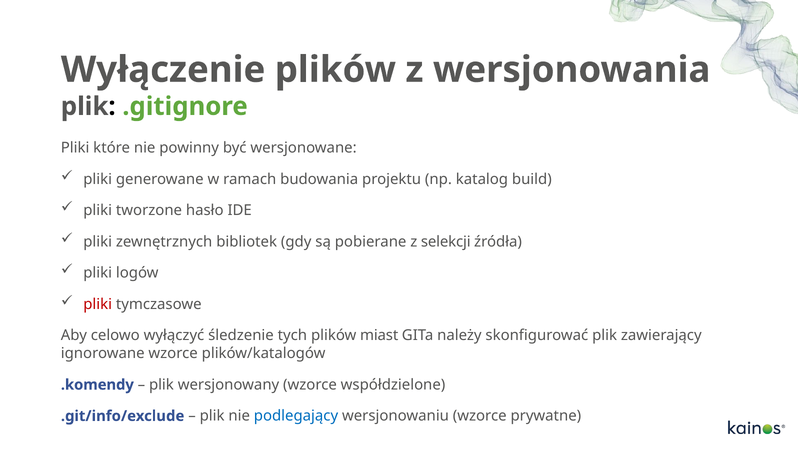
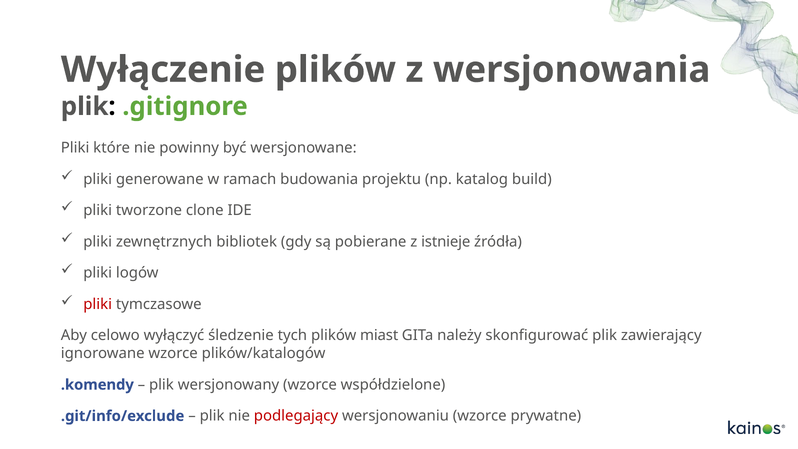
hasło: hasło -> clone
selekcji: selekcji -> istnieje
podlegający colour: blue -> red
